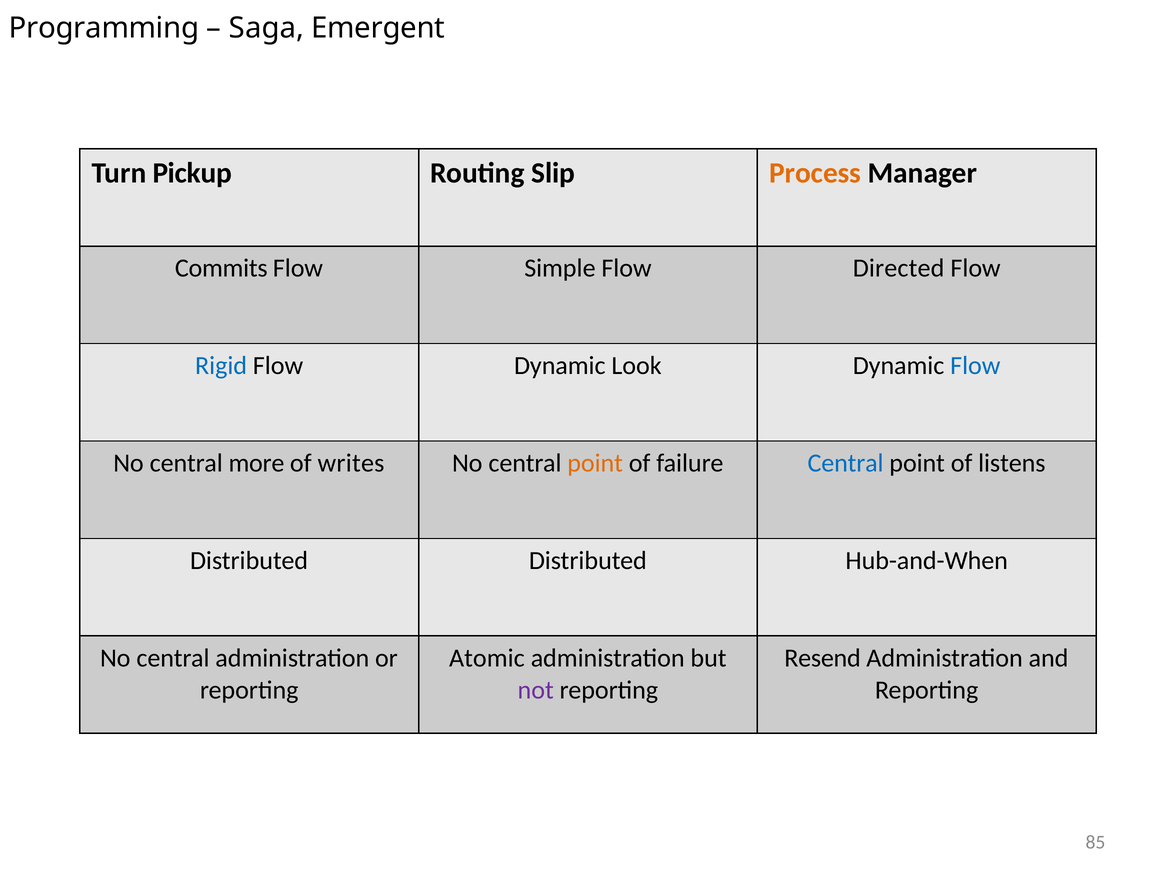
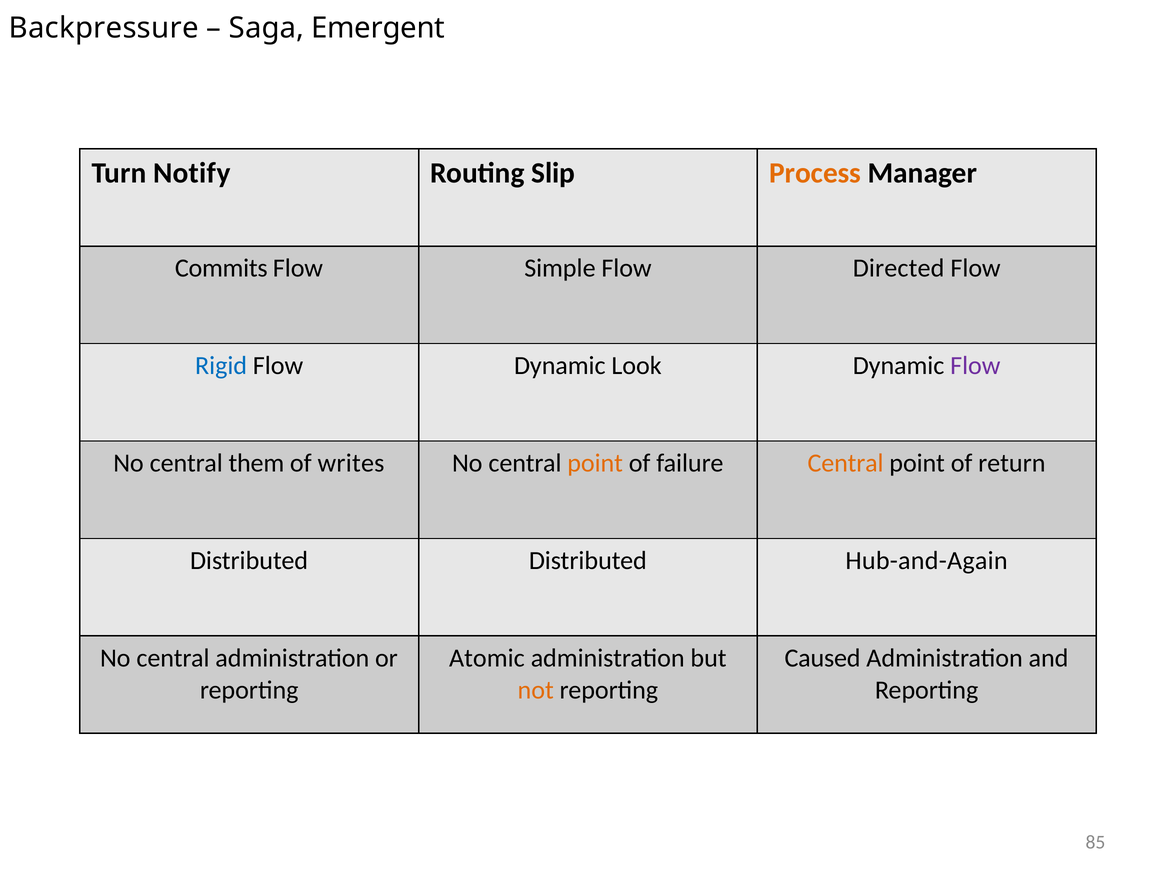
Programming: Programming -> Backpressure
Pickup: Pickup -> Notify
Flow at (975, 366) colour: blue -> purple
more: more -> them
Central at (846, 463) colour: blue -> orange
listens: listens -> return
Hub-and-When: Hub-and-When -> Hub-and-Again
Resend: Resend -> Caused
not colour: purple -> orange
